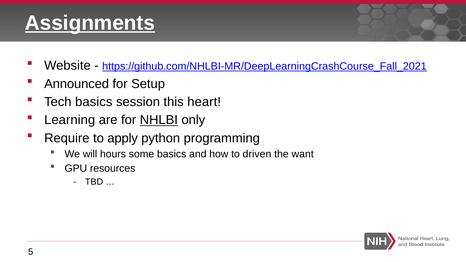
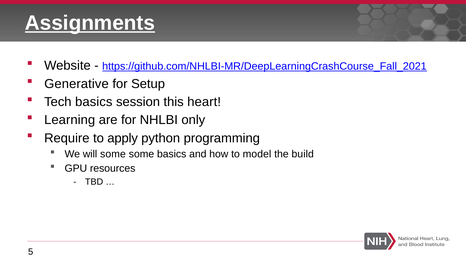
Announced: Announced -> Generative
NHLBI underline: present -> none
will hours: hours -> some
driven: driven -> model
want: want -> build
